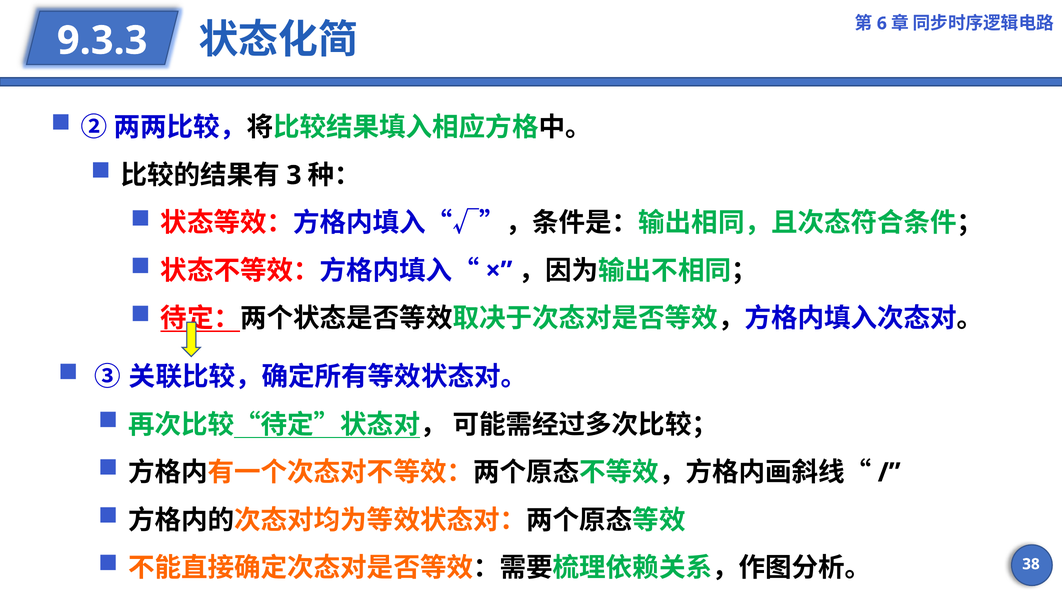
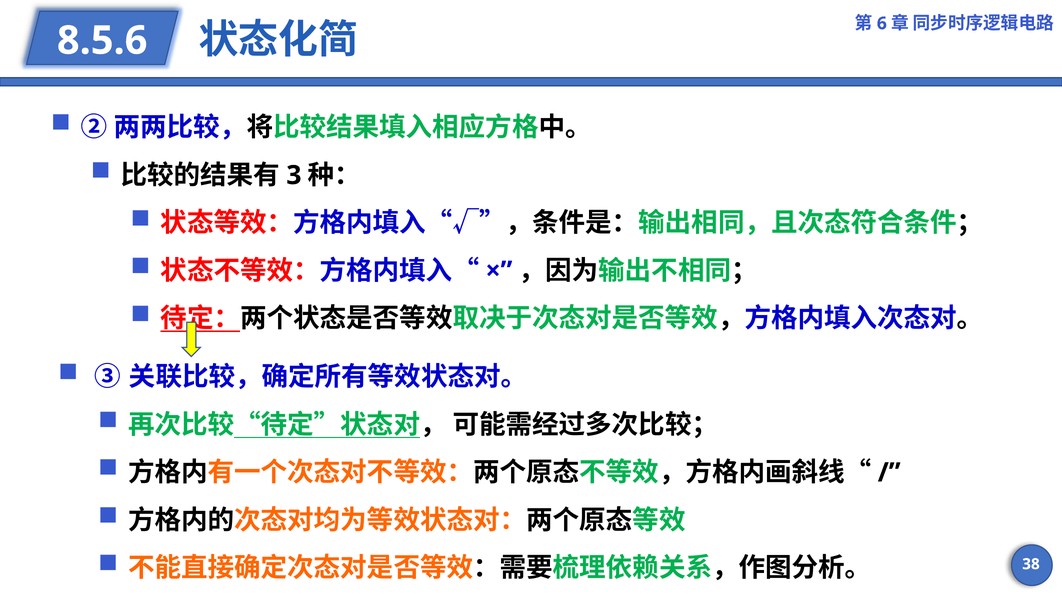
9.3.3: 9.3.3 -> 8.5.6
